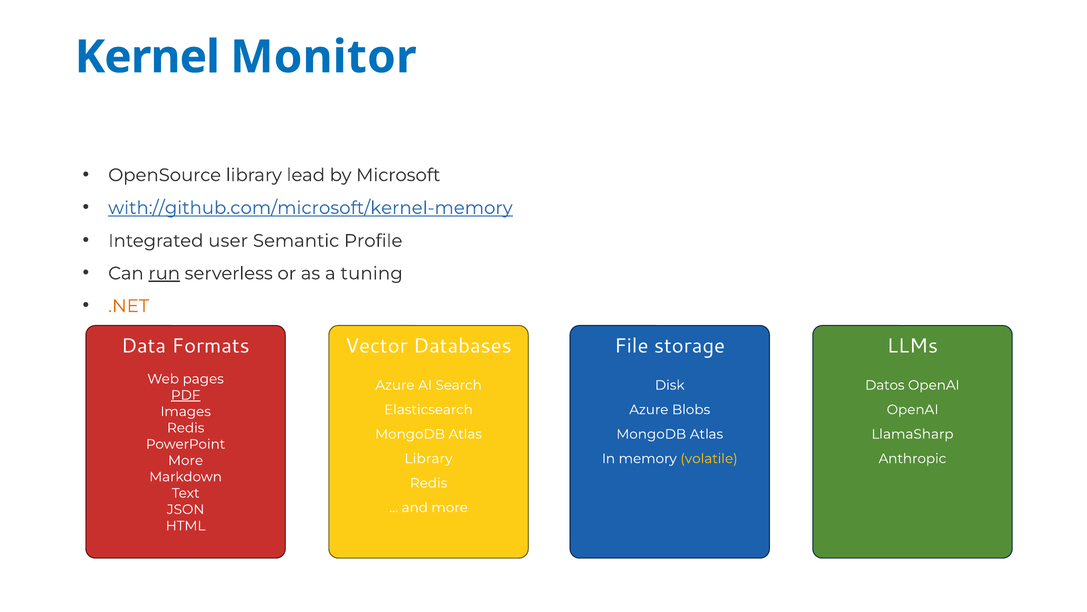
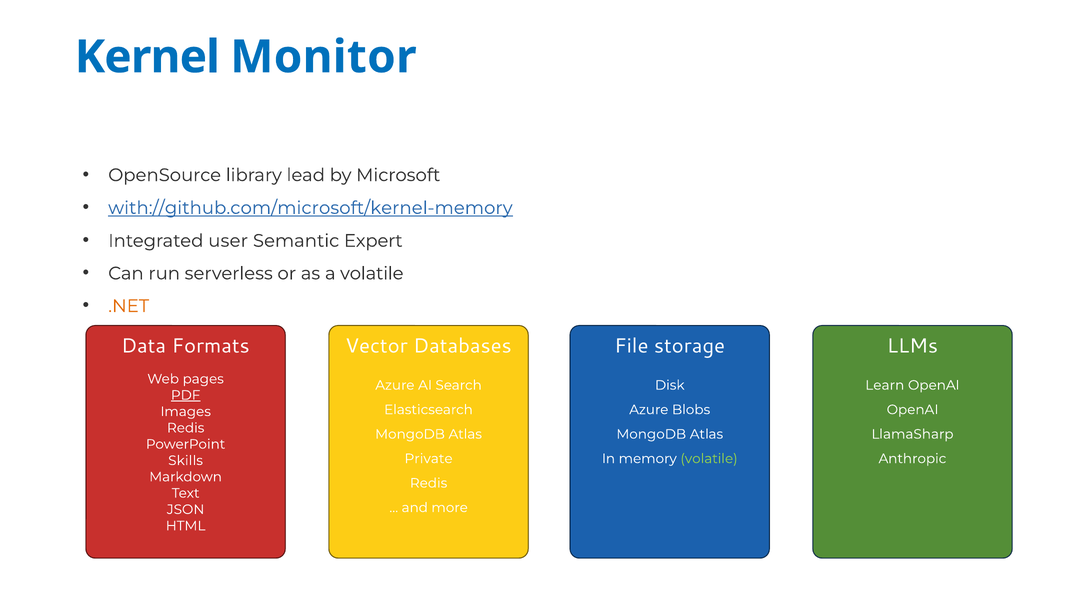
Profile: Profile -> Expert
run underline: present -> none
a tuning: tuning -> volatile
Datos: Datos -> Learn
Library at (429, 458): Library -> Private
volatile at (709, 458) colour: yellow -> light green
More at (186, 460): More -> Skills
